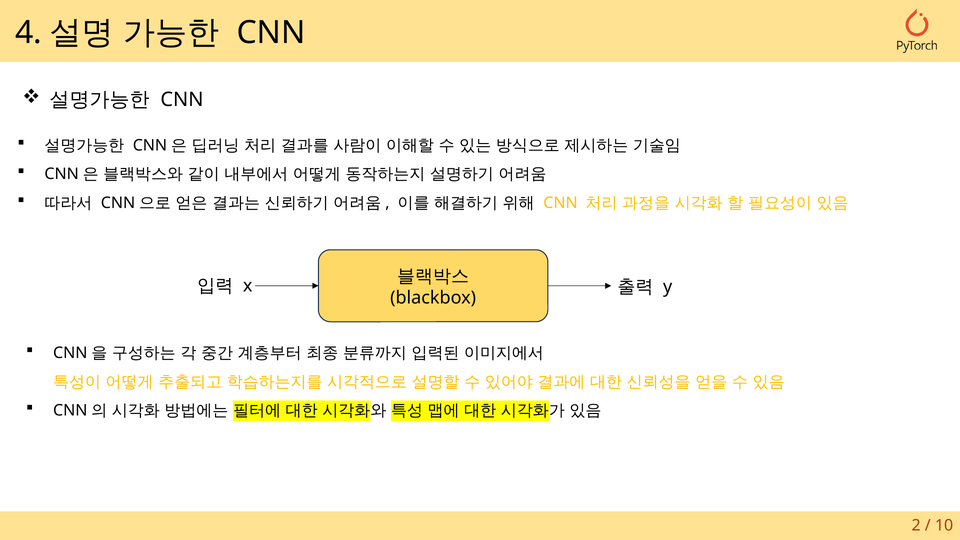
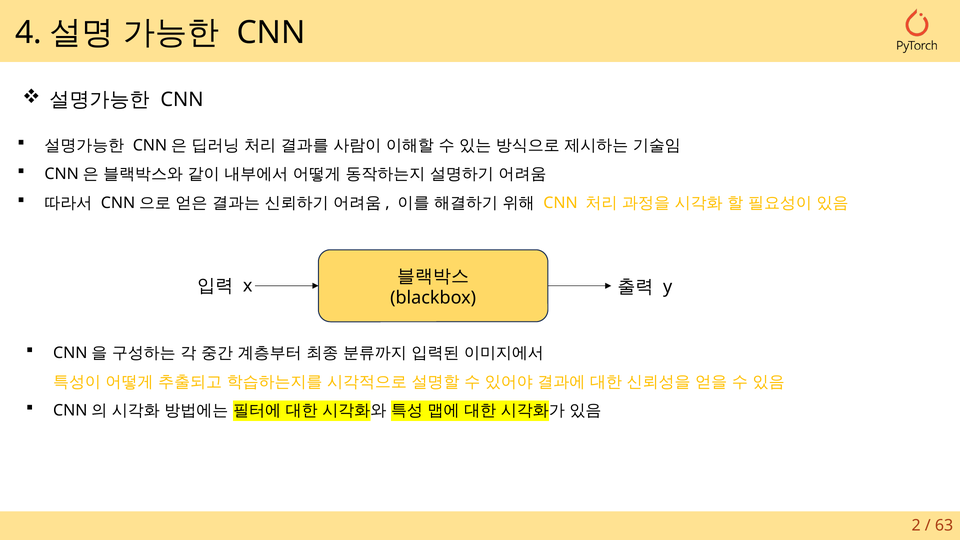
10: 10 -> 63
